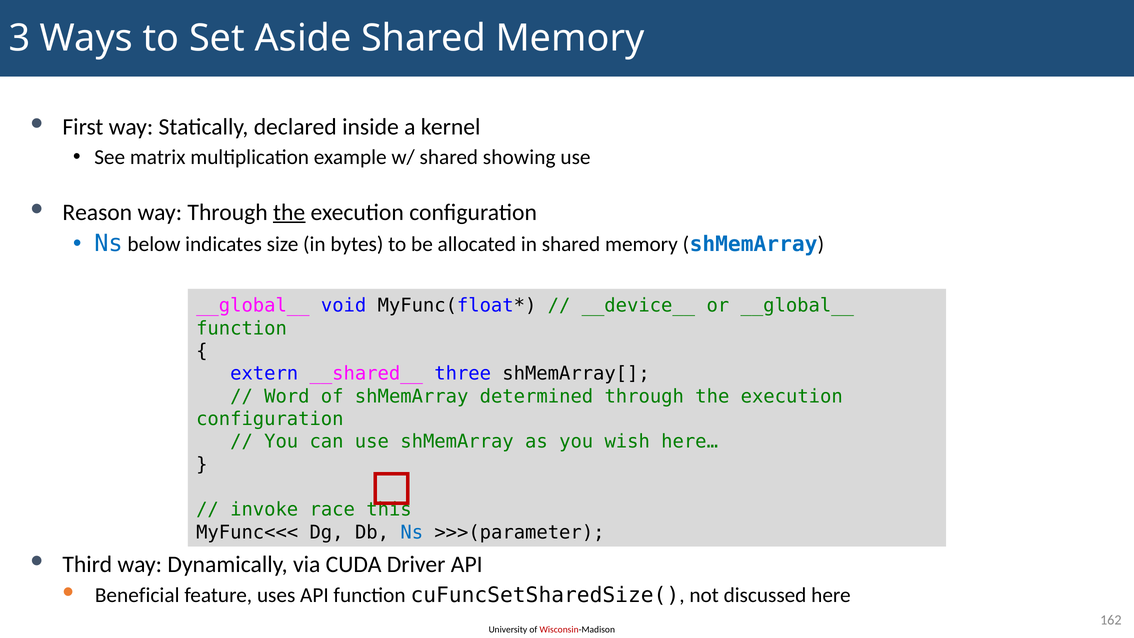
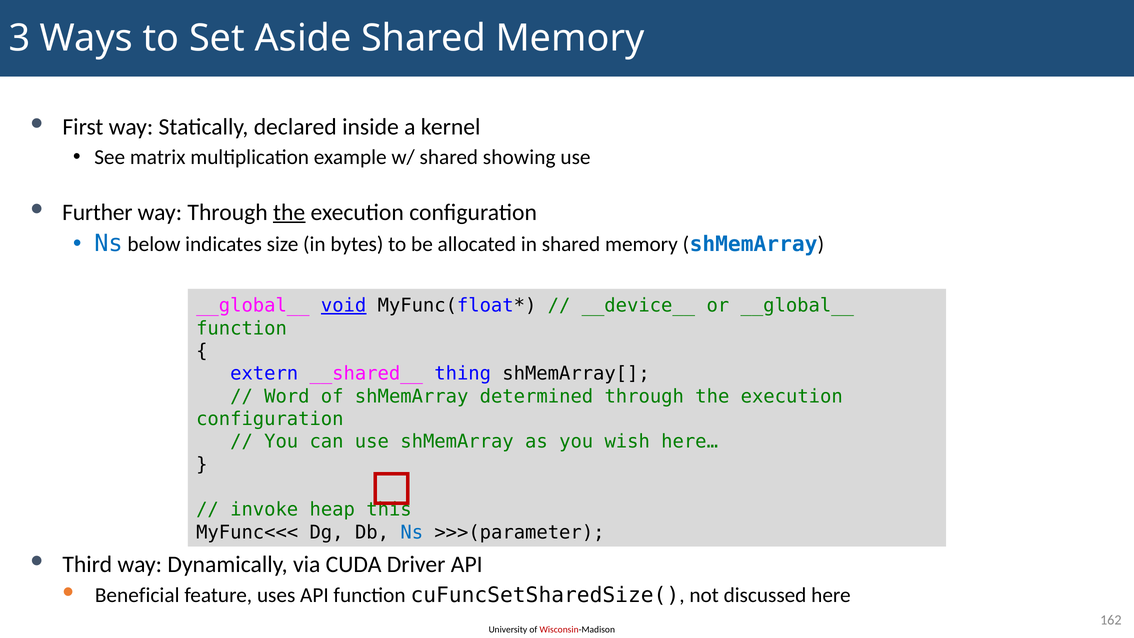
Reason: Reason -> Further
void underline: none -> present
three: three -> thing
race: race -> heap
